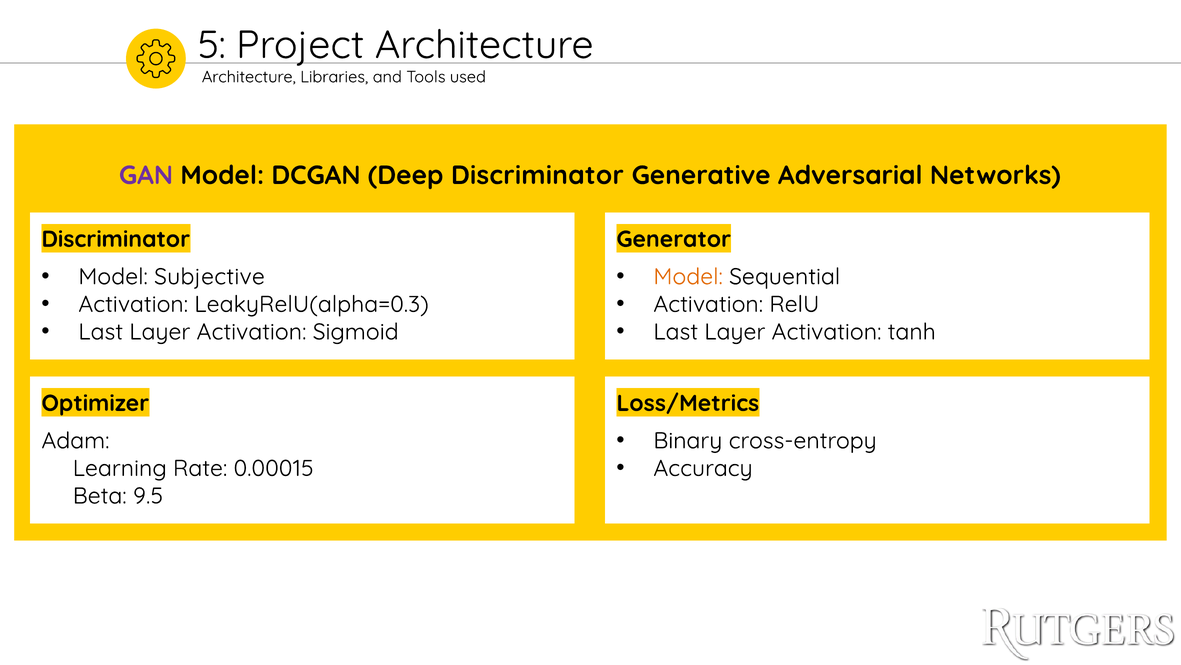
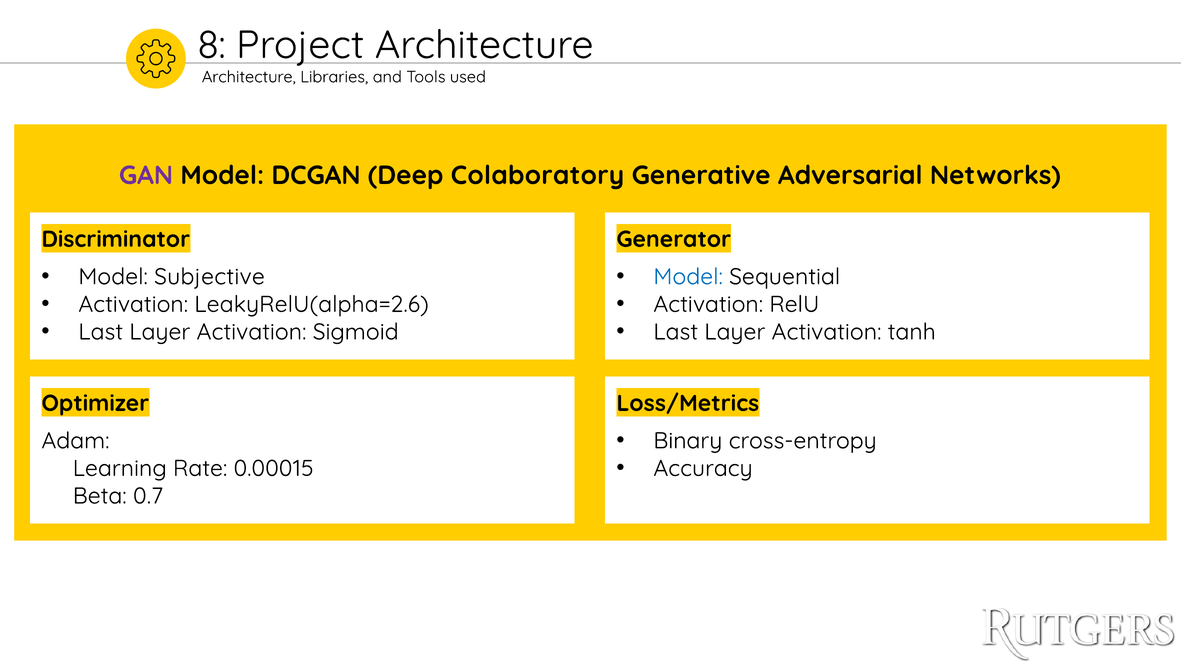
5: 5 -> 8
Deep Discriminator: Discriminator -> Colaboratory
Model at (688, 276) colour: orange -> blue
LeakyRelU(alpha=0.3: LeakyRelU(alpha=0.3 -> LeakyRelU(alpha=2.6
9.5: 9.5 -> 0.7
